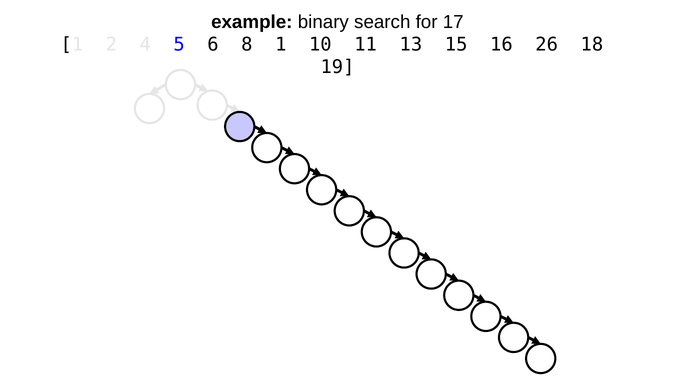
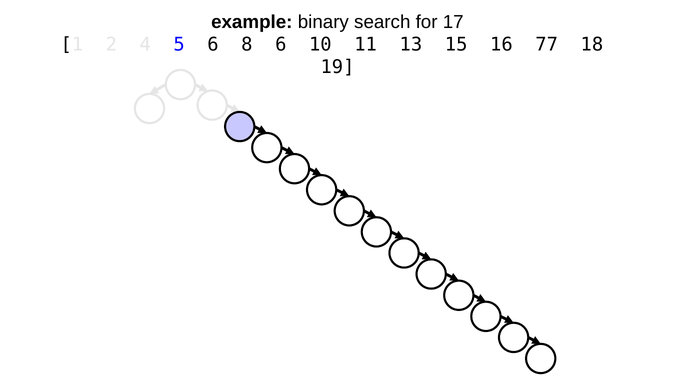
8 1: 1 -> 6
26: 26 -> 77
